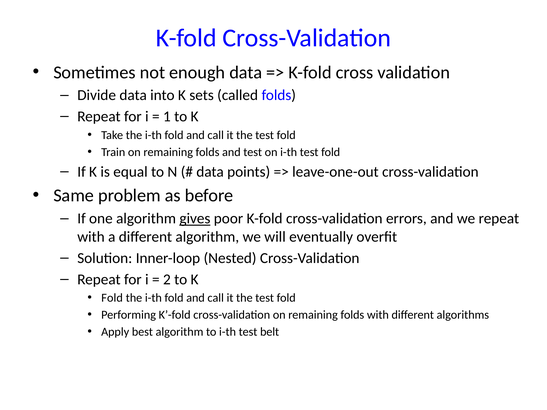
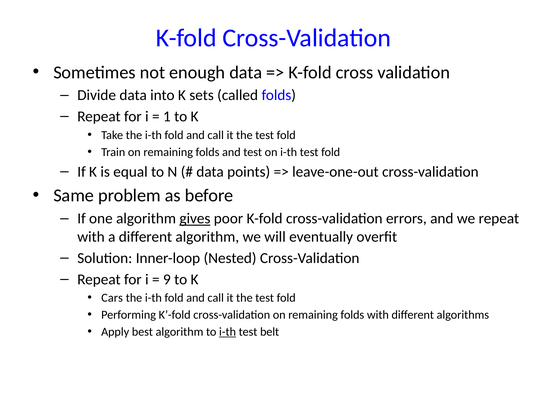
2: 2 -> 9
Fold at (112, 298): Fold -> Cars
i-th at (228, 332) underline: none -> present
